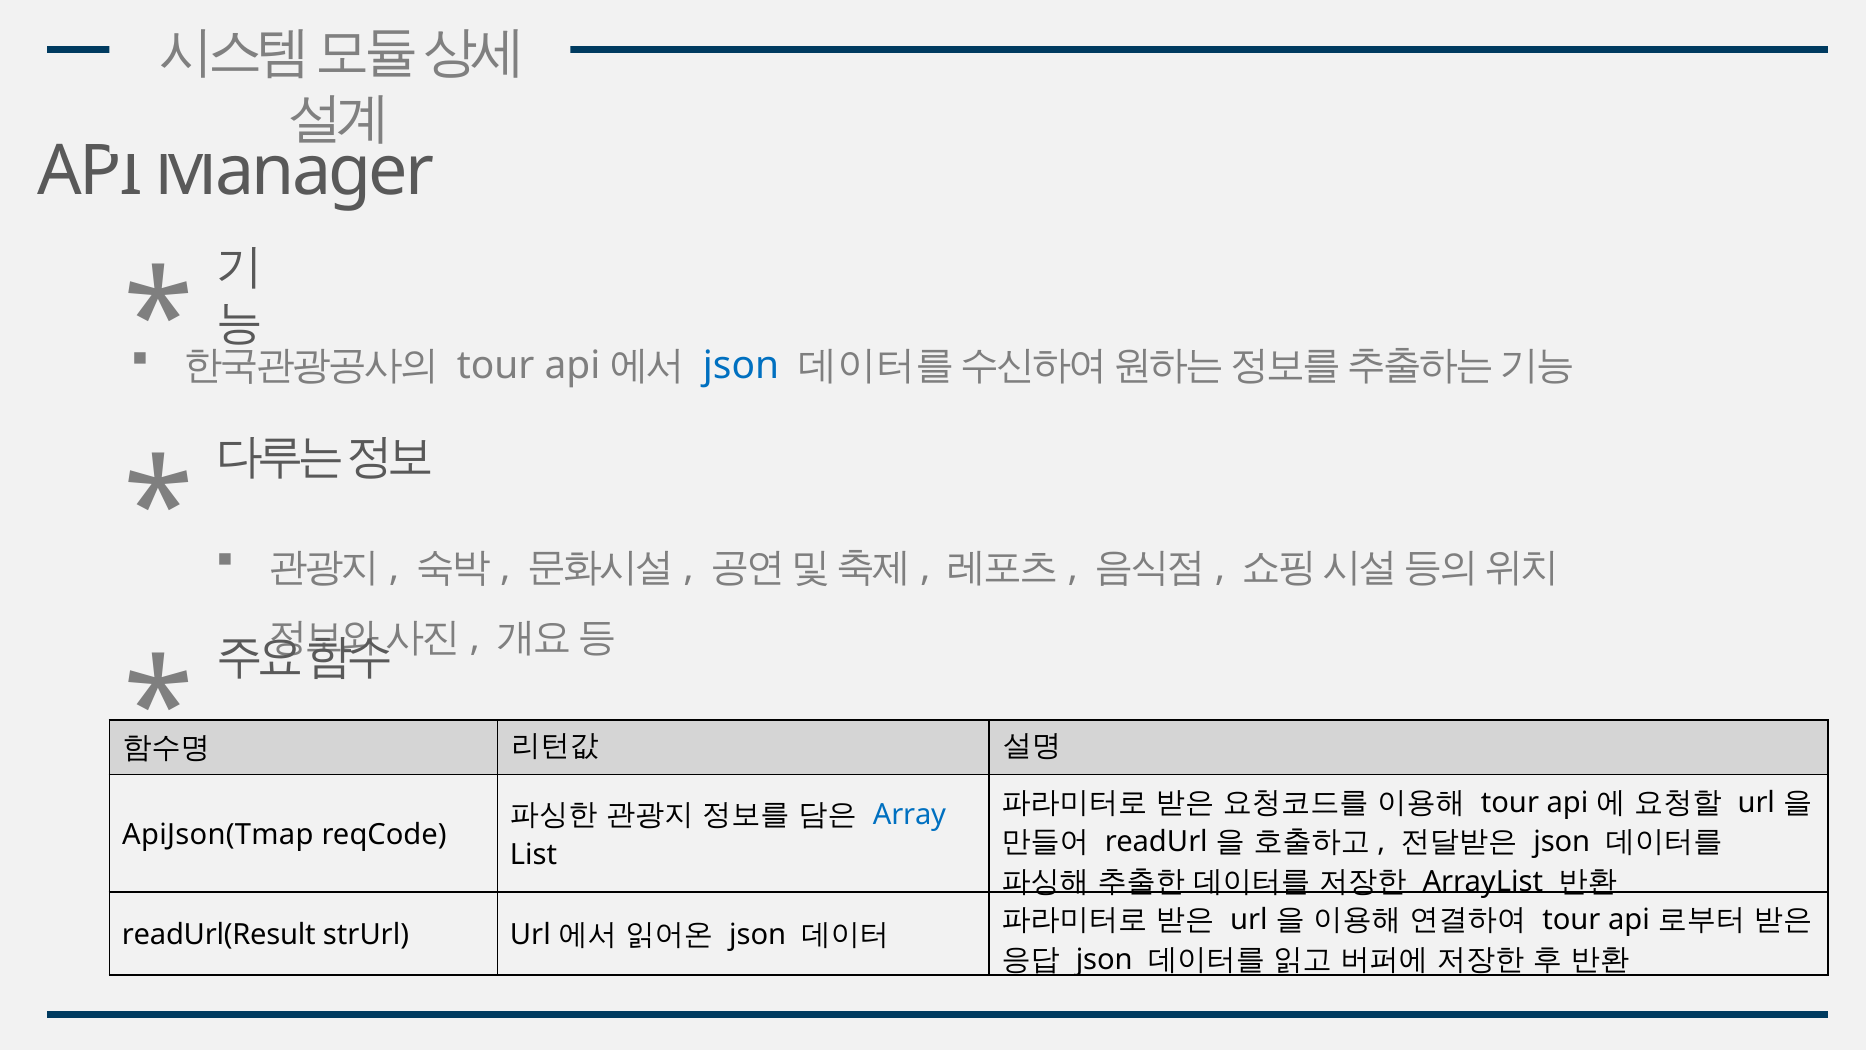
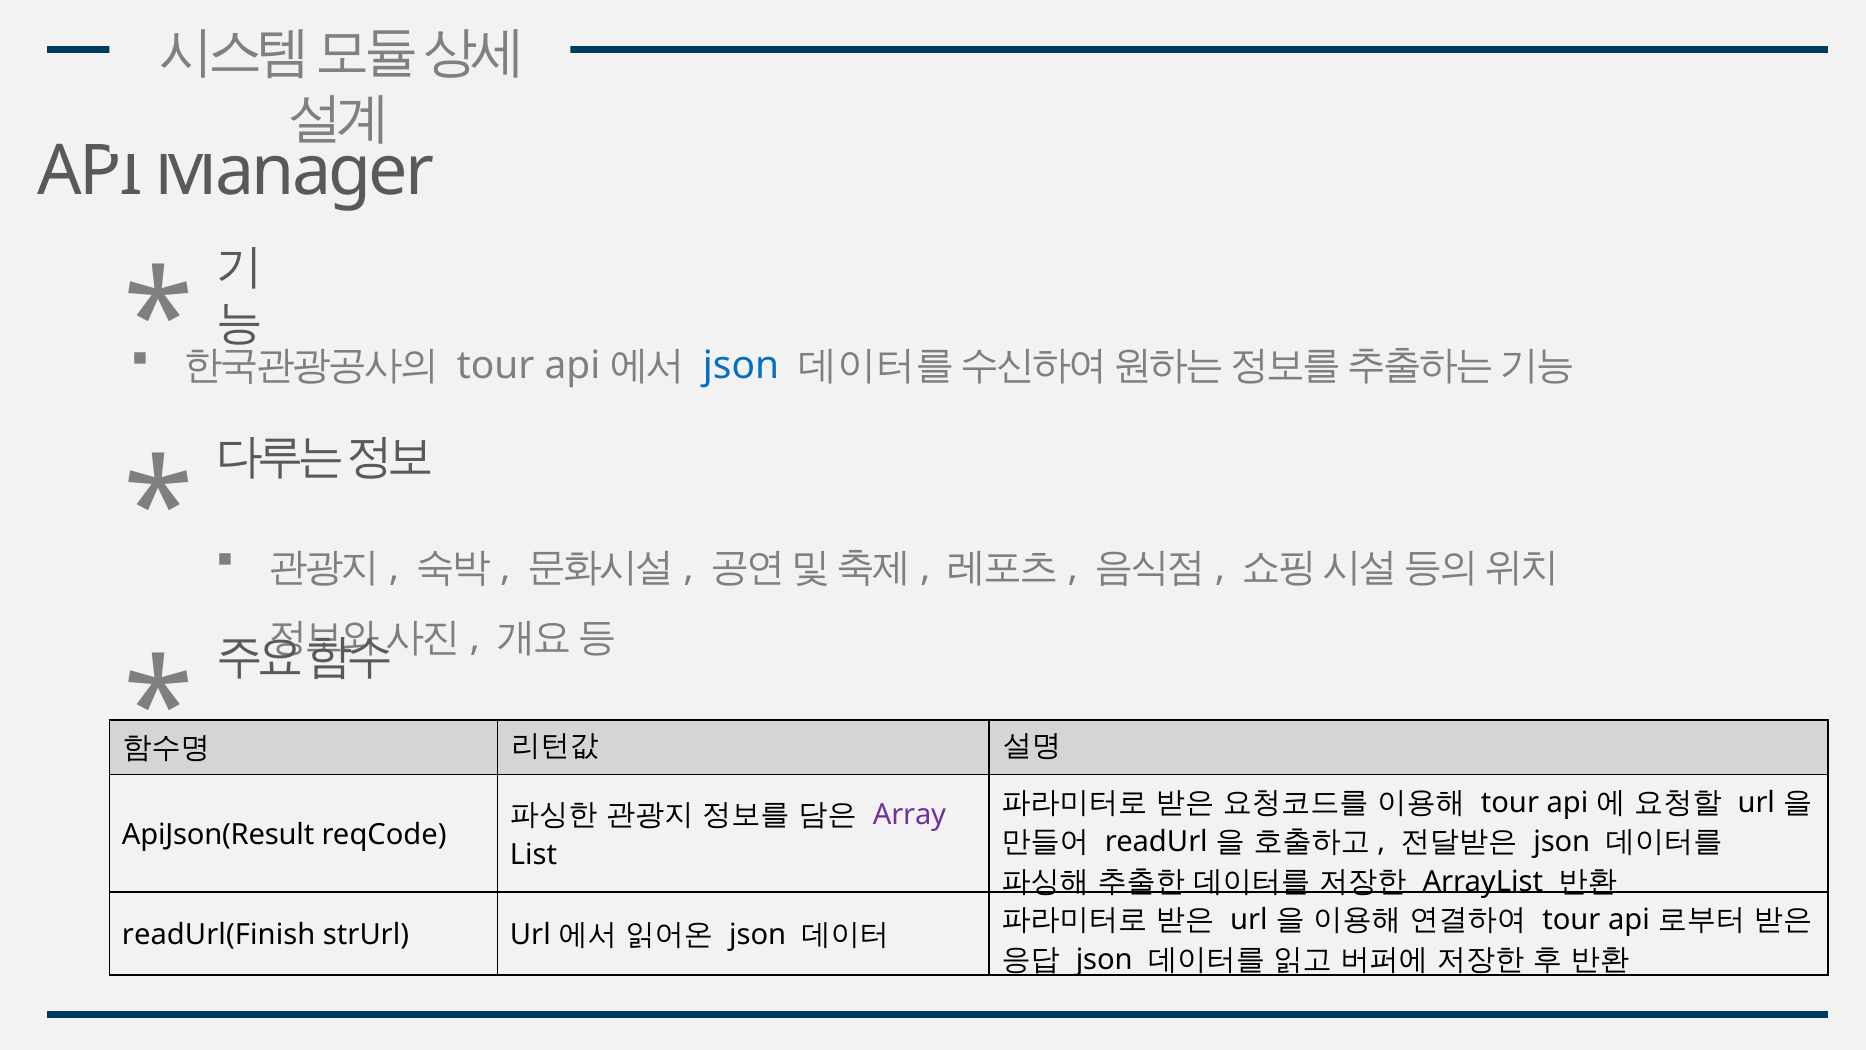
Array colour: blue -> purple
ApiJson(Tmap: ApiJson(Tmap -> ApiJson(Result
readUrl(Result: readUrl(Result -> readUrl(Finish
